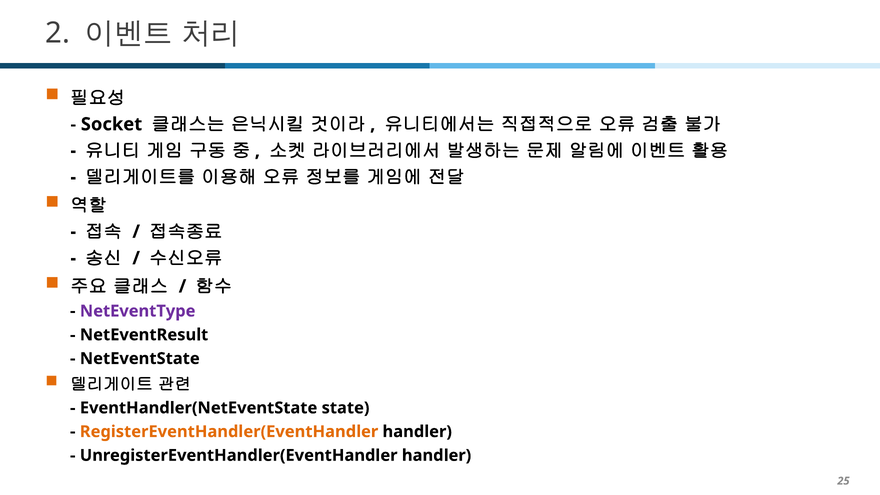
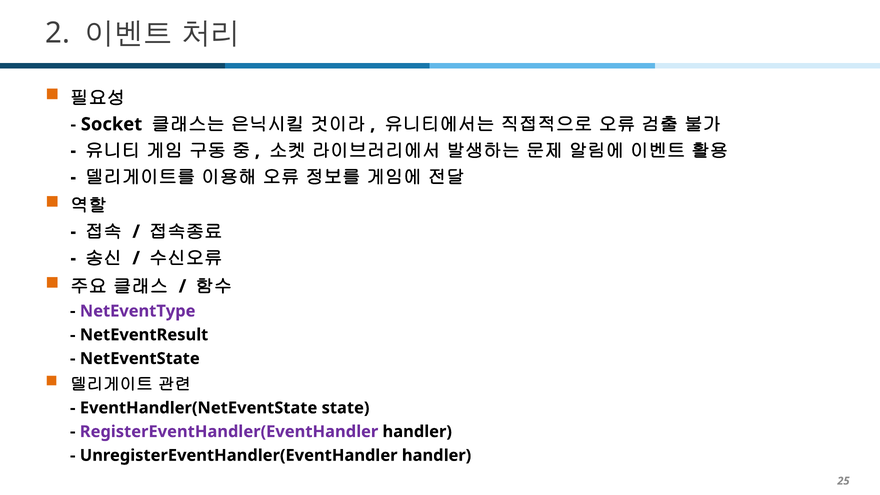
RegisterEventHandler(EventHandler colour: orange -> purple
